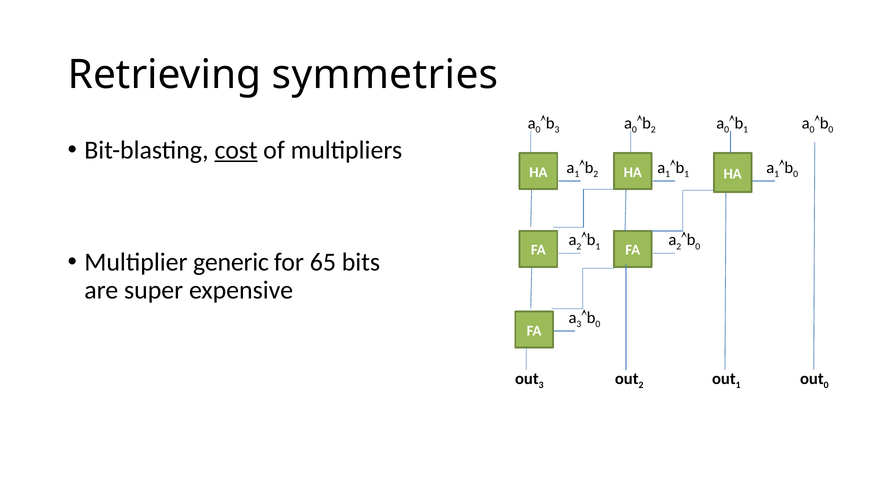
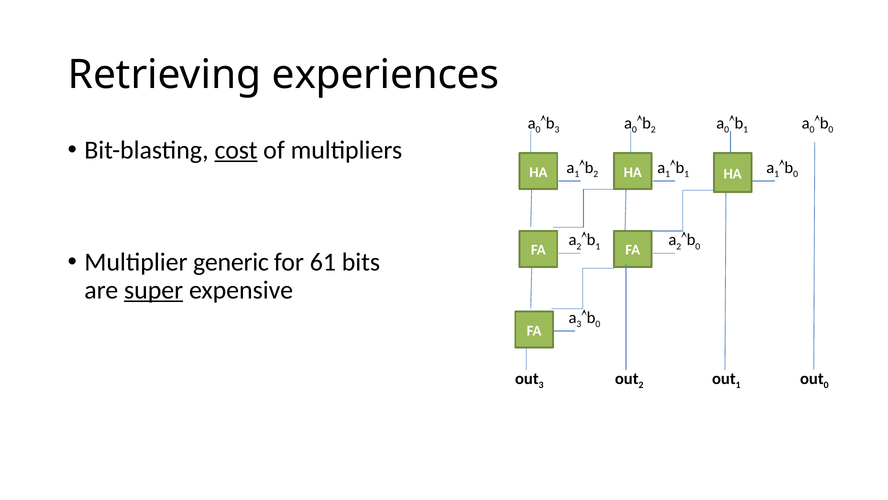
symmetries: symmetries -> experiences
65: 65 -> 61
super underline: none -> present
